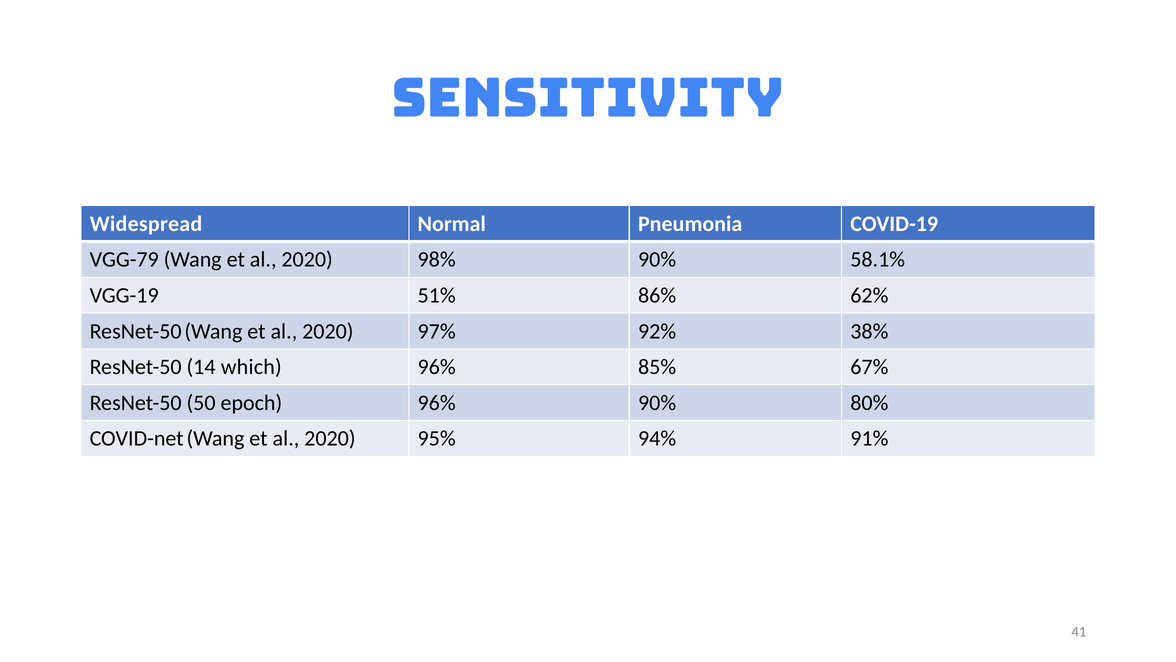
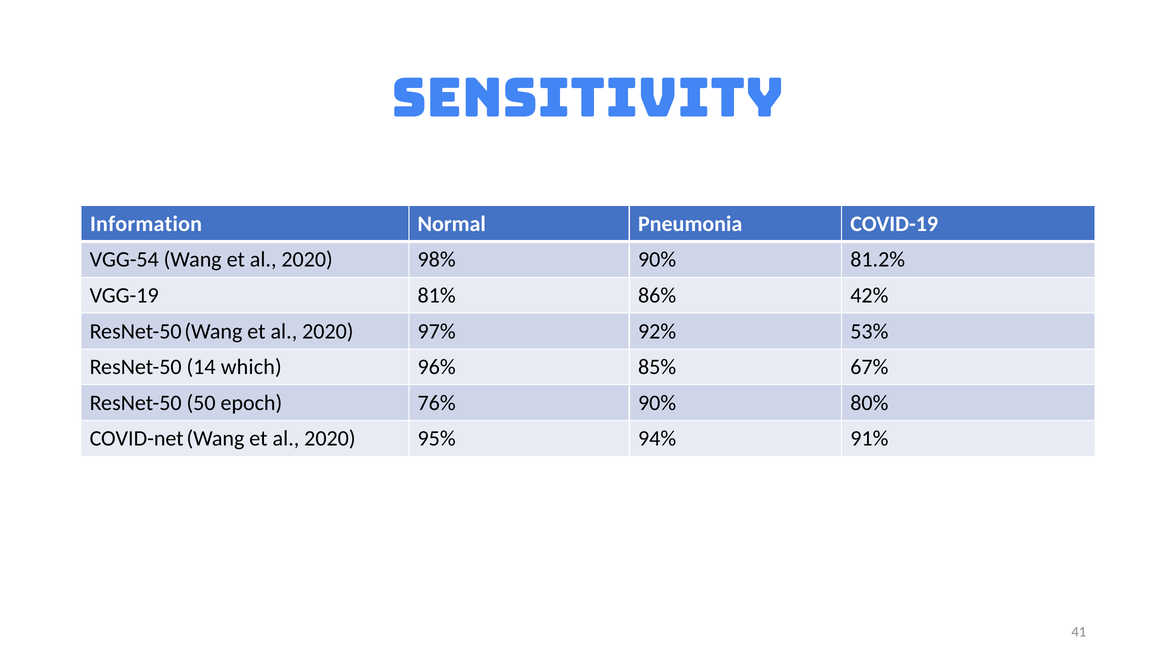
Widespread: Widespread -> Information
VGG-79: VGG-79 -> VGG-54
58.1%: 58.1% -> 81.2%
51%: 51% -> 81%
62%: 62% -> 42%
38%: 38% -> 53%
epoch 96%: 96% -> 76%
